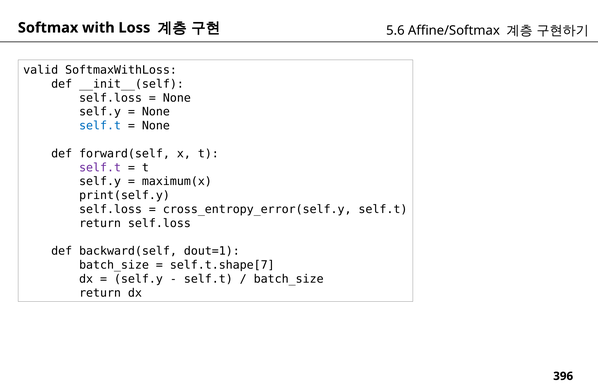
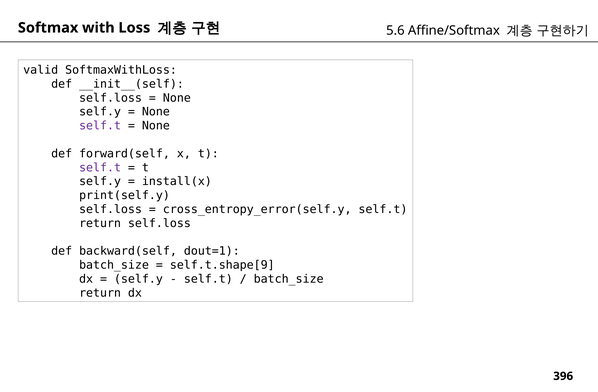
self.t at (100, 126) colour: blue -> purple
maximum(x: maximum(x -> install(x
self.t.shape[7: self.t.shape[7 -> self.t.shape[9
